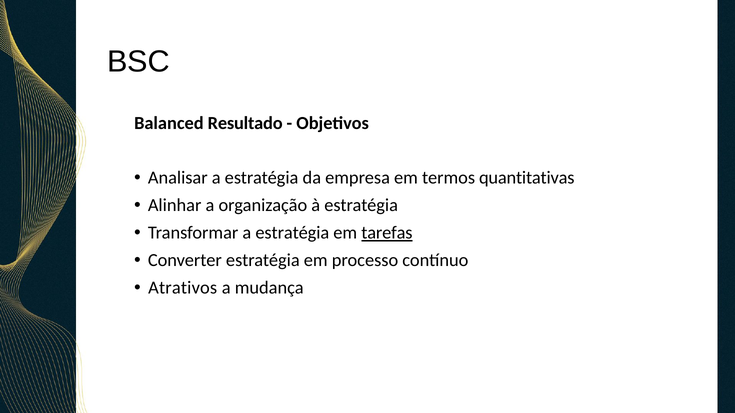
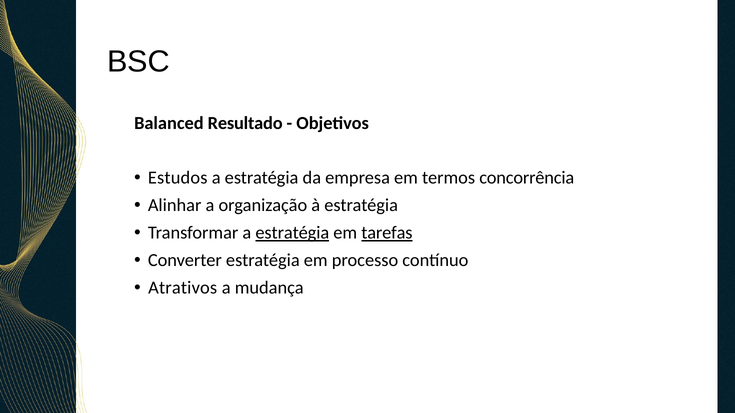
Analisar: Analisar -> Estudos
quantitativas: quantitativas -> concorrência
estratégia at (292, 233) underline: none -> present
